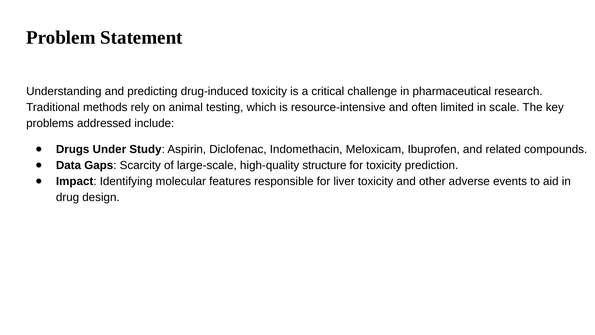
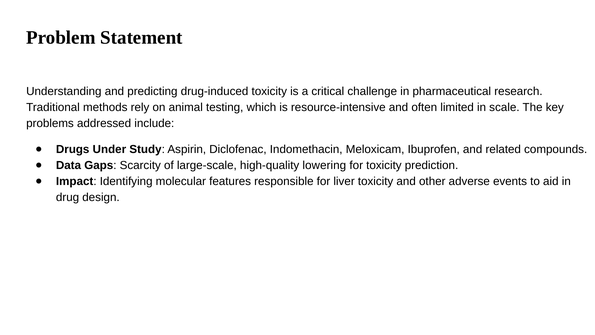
structure: structure -> lowering
